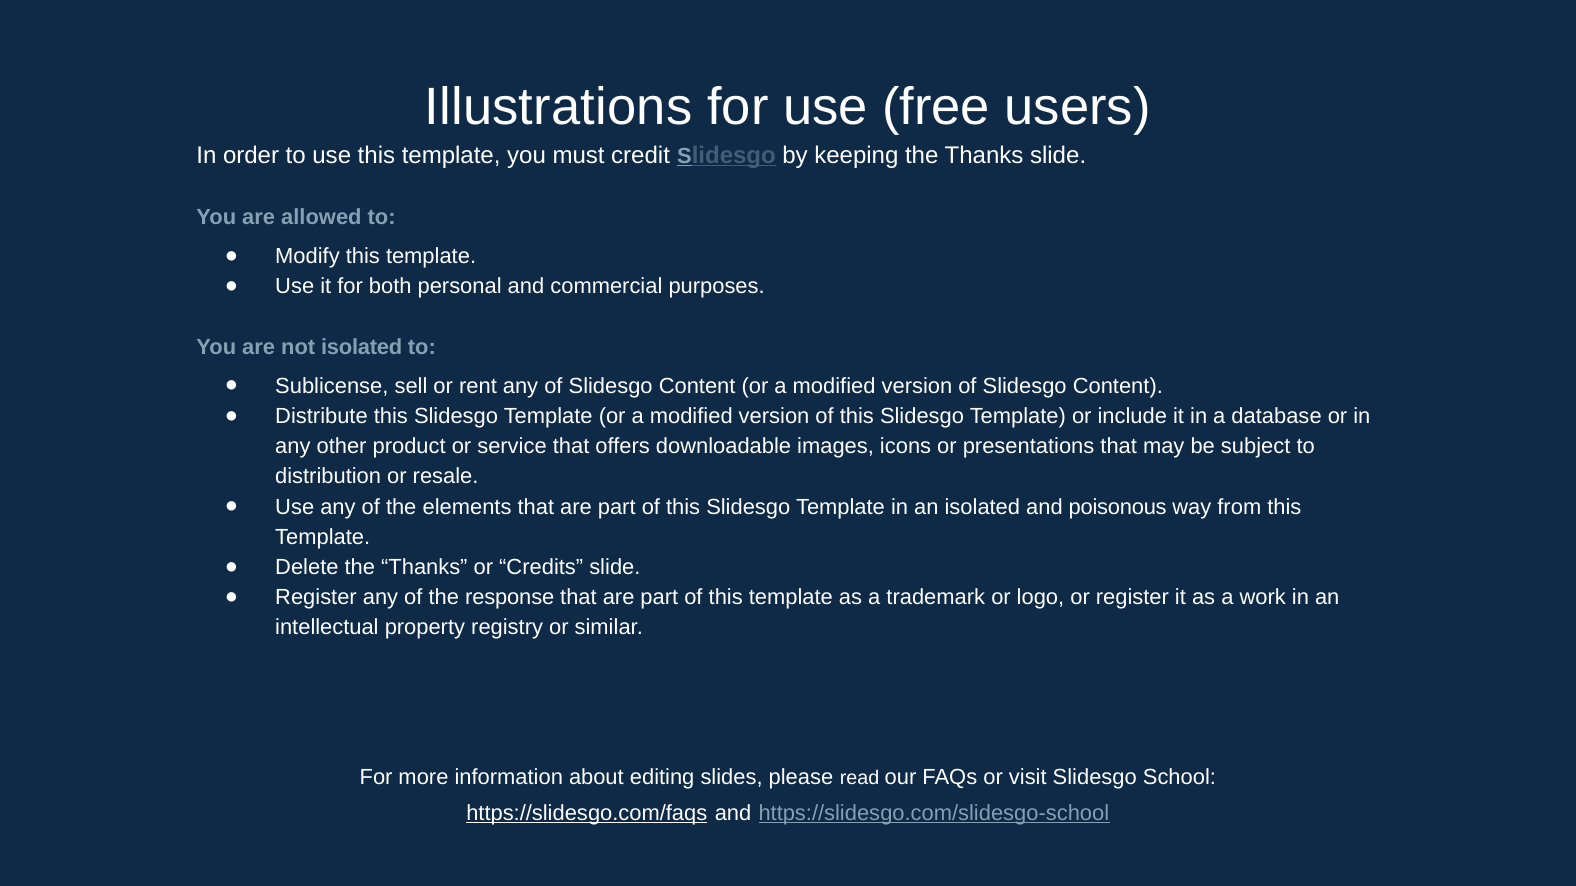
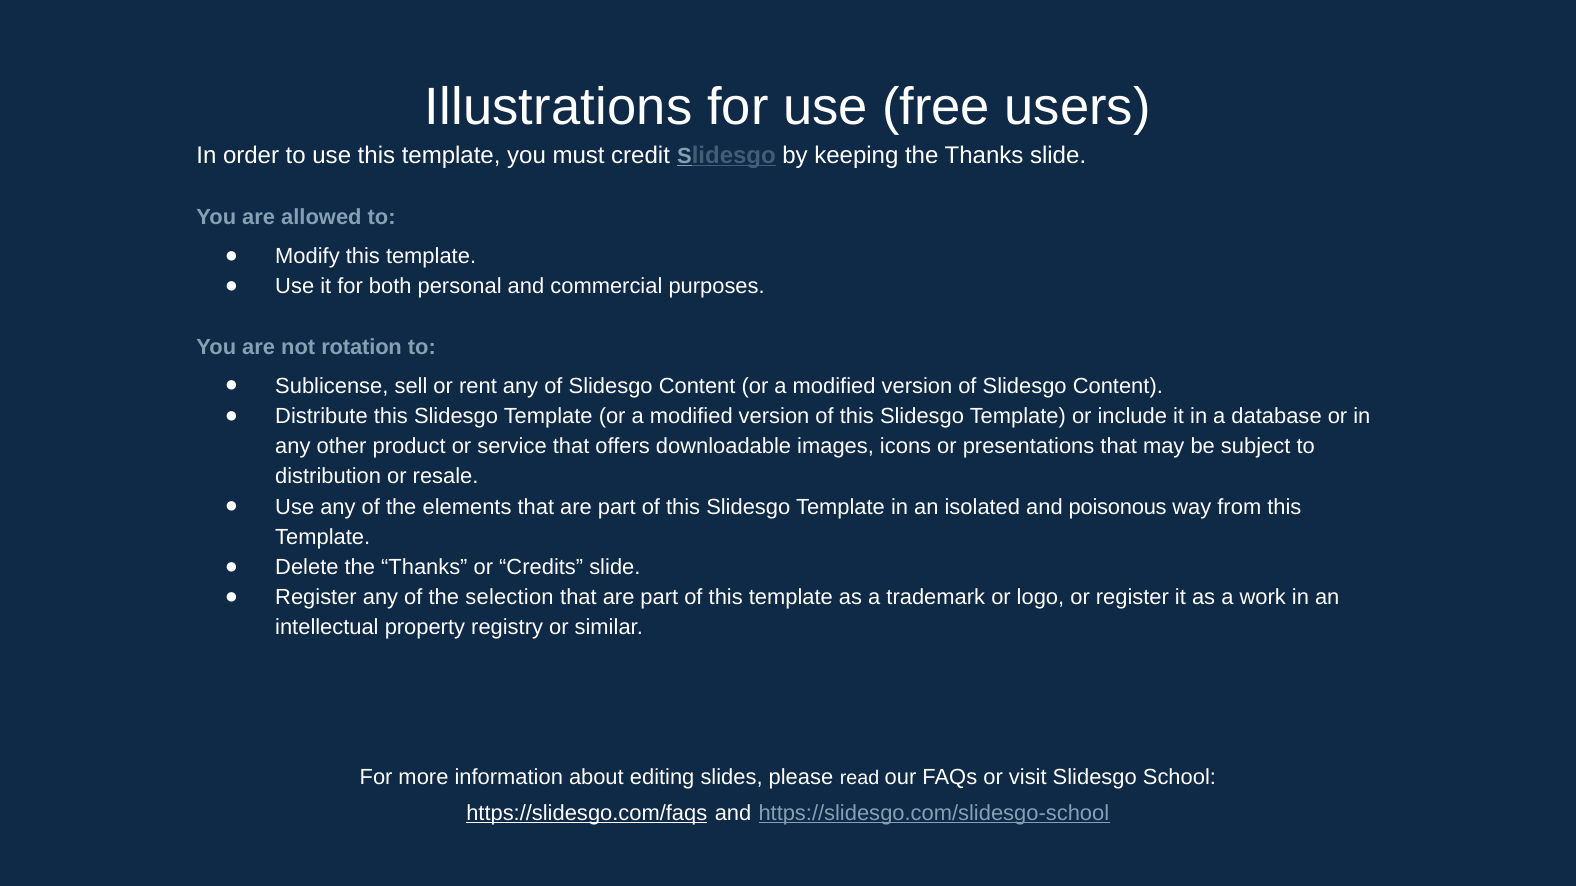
not isolated: isolated -> rotation
response: response -> selection
